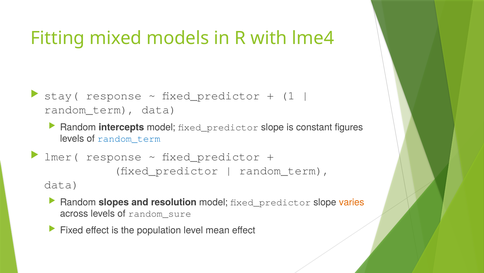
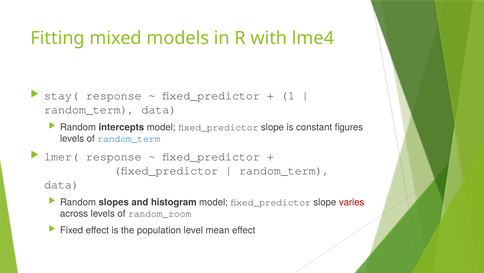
resolution: resolution -> histogram
varies colour: orange -> red
random_sure: random_sure -> random_zoom
